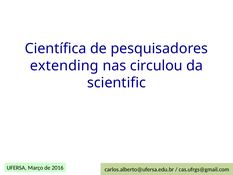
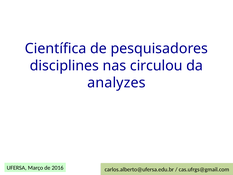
extending: extending -> disciplines
scientific: scientific -> analyzes
